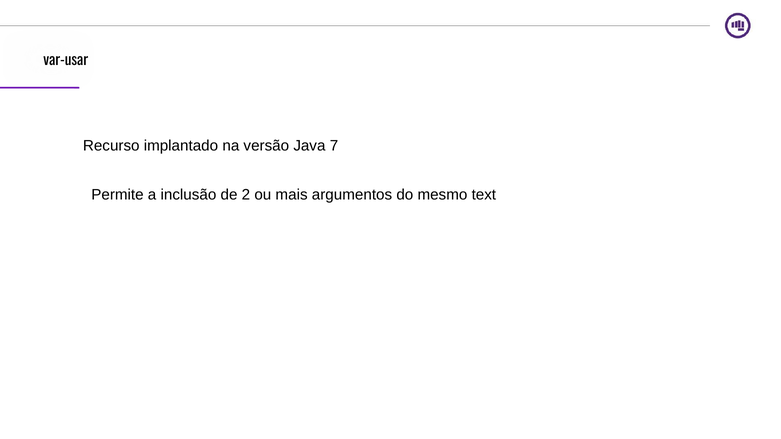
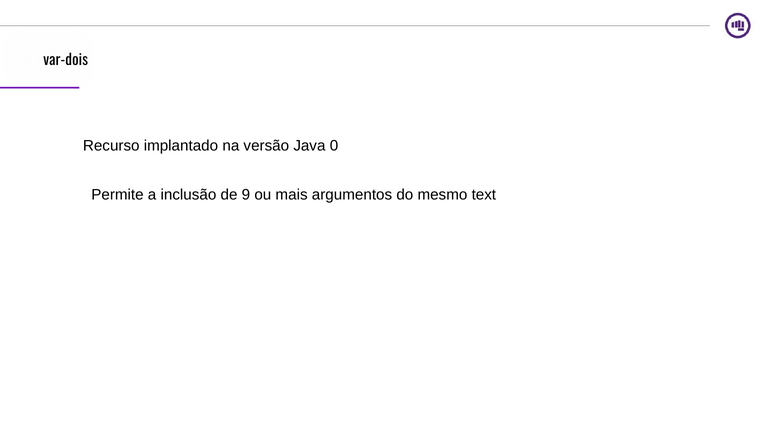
var-usar: var-usar -> var-dois
7: 7 -> 0
2: 2 -> 9
